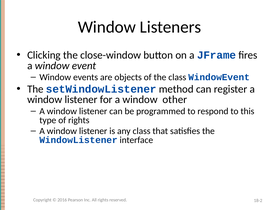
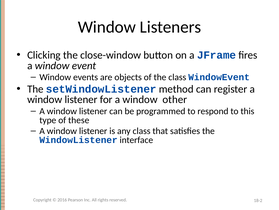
of rights: rights -> these
